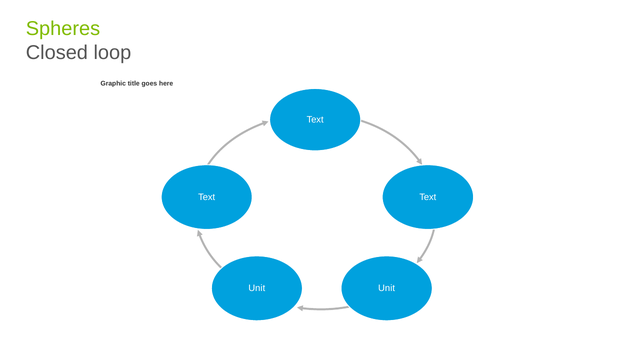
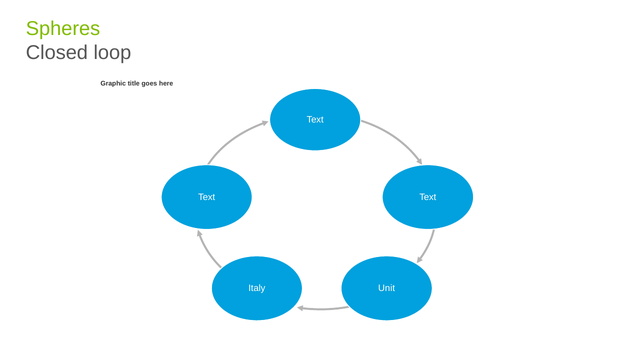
Unit at (257, 288): Unit -> Italy
